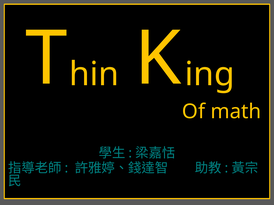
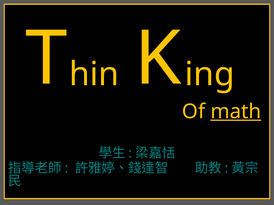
math underline: none -> present
